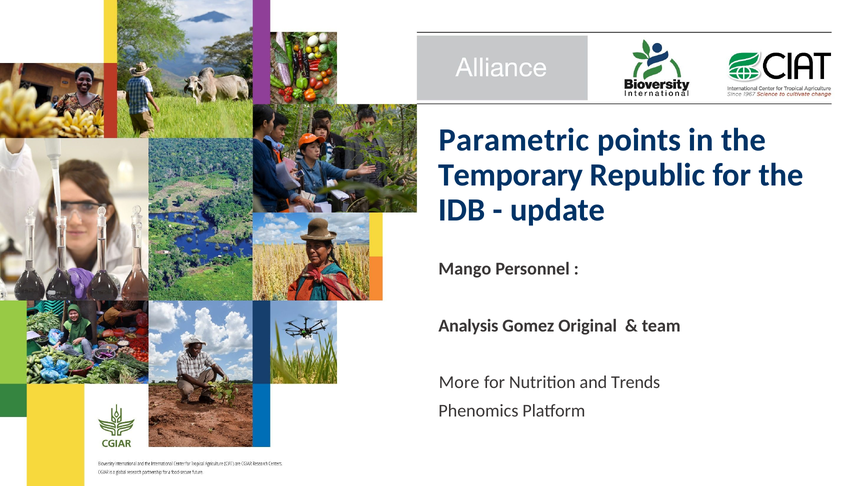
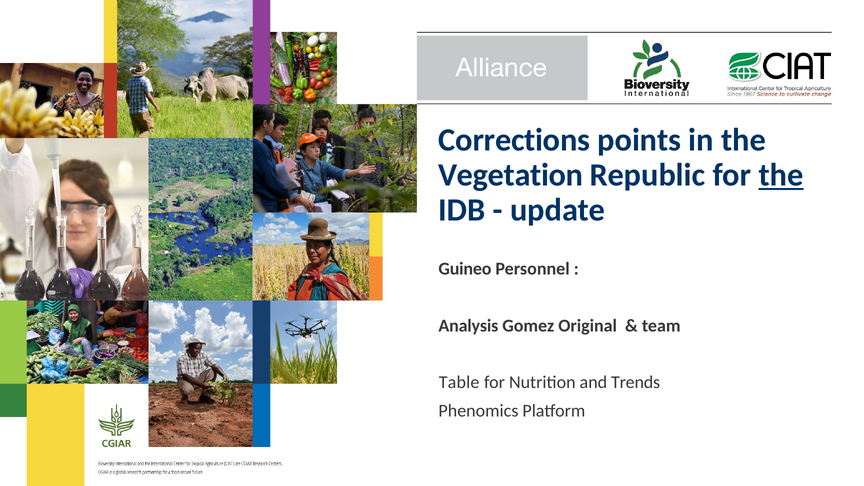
Parametric: Parametric -> Corrections
Temporary: Temporary -> Vegetation
the at (781, 175) underline: none -> present
Mango: Mango -> Guineo
More: More -> Table
